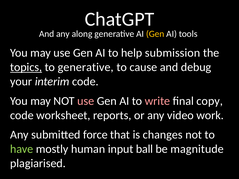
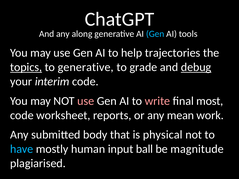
Gen at (155, 34) colour: yellow -> light blue
submission: submission -> trajectories
cause: cause -> grade
debug underline: none -> present
copy: copy -> most
video: video -> mean
force: force -> body
changes: changes -> physical
have colour: light green -> light blue
